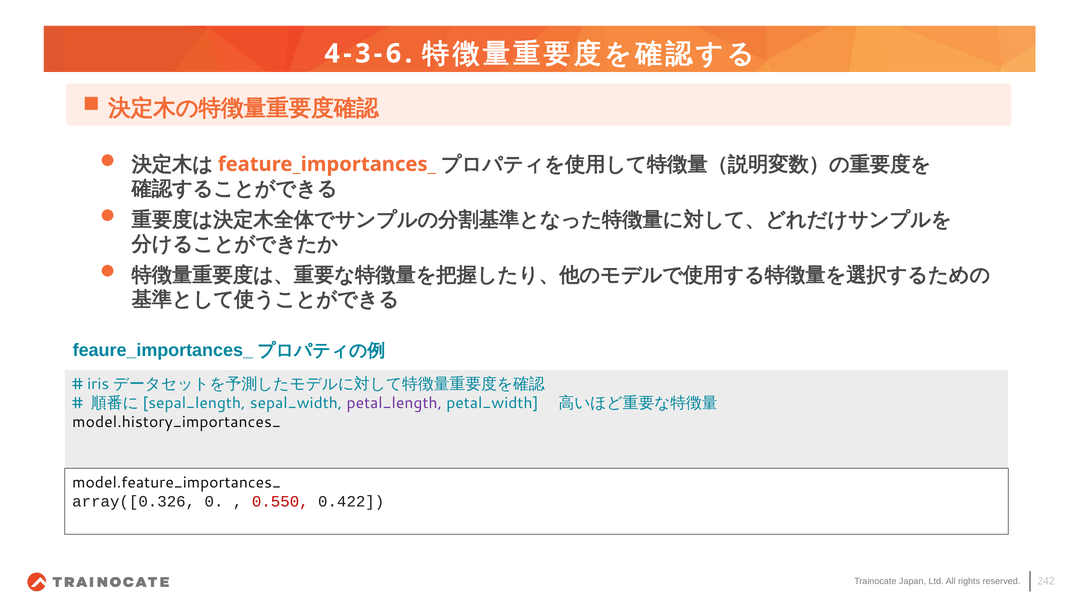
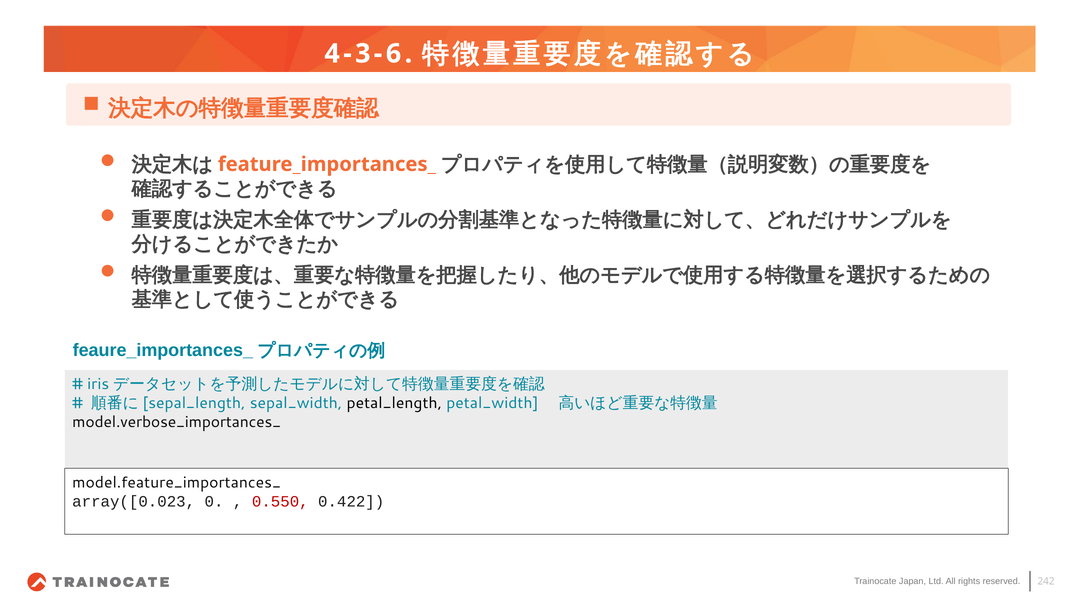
petal_length colour: purple -> black
model.history_importances_: model.history_importances_ -> model.verbose_importances_
array([0.326: array([0.326 -> array([0.023
